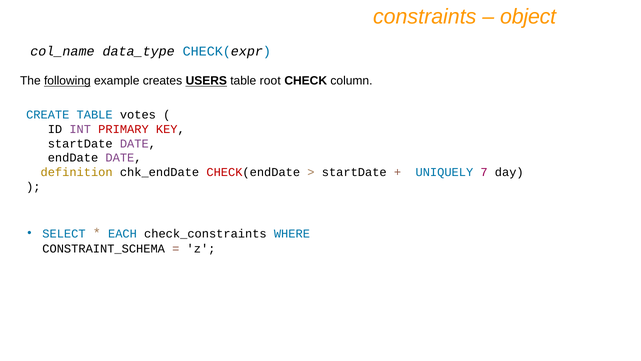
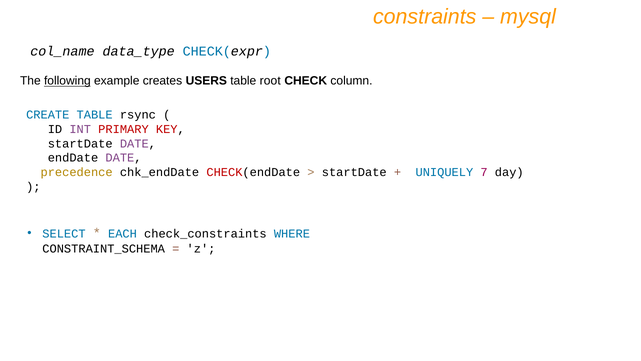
object: object -> mysql
USERS underline: present -> none
votes: votes -> rsync
definition: definition -> precedence
